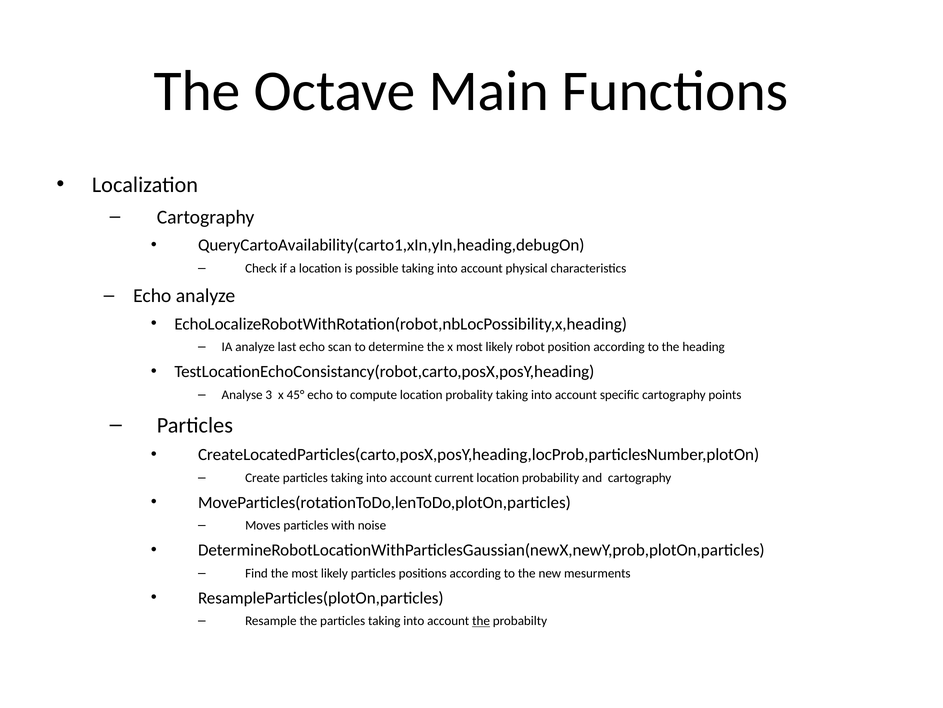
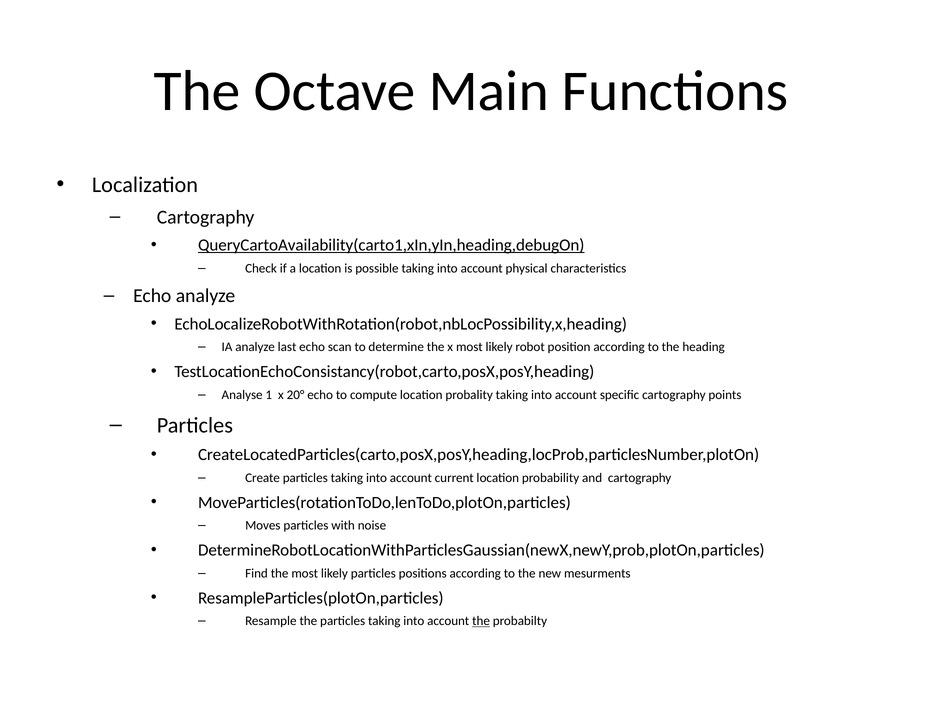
QueryCartoAvailability(carto1,xIn,yIn,heading,debugOn underline: none -> present
3: 3 -> 1
45°: 45° -> 20°
